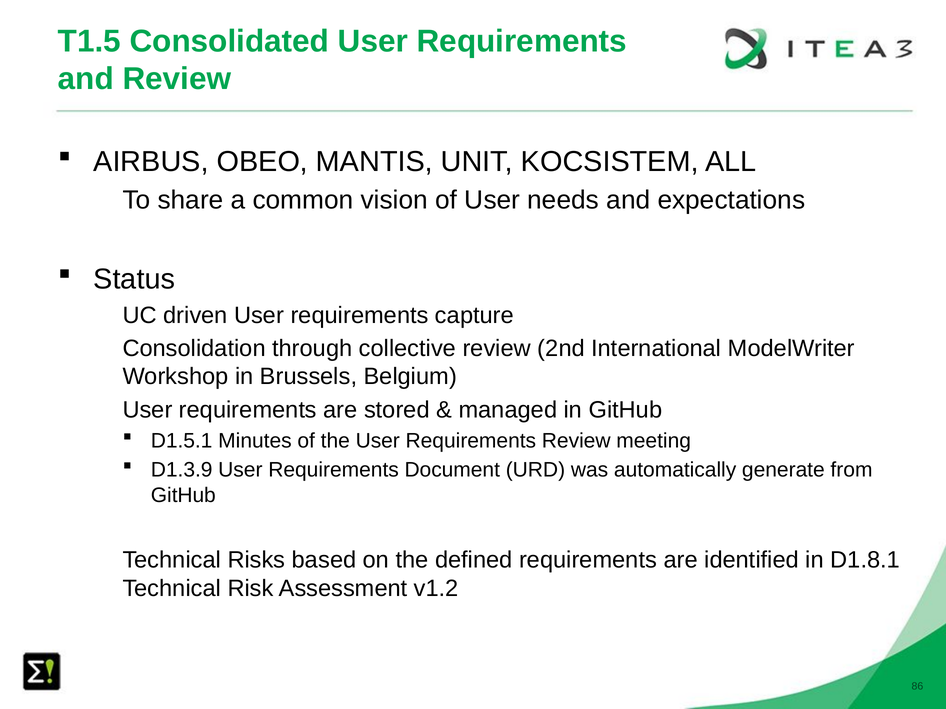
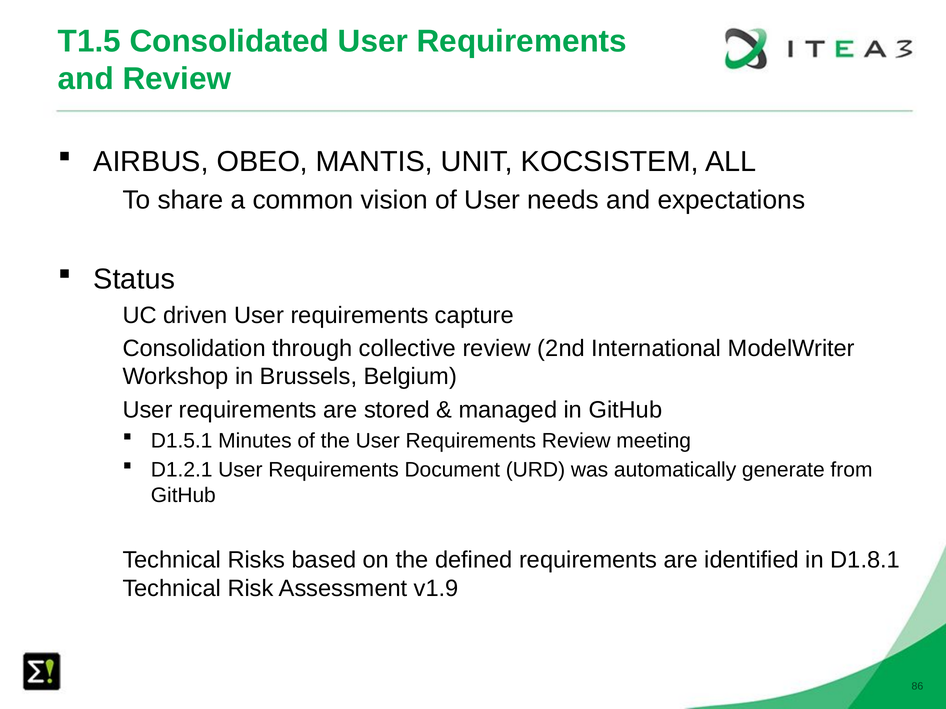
D1.3.9: D1.3.9 -> D1.2.1
v1.2: v1.2 -> v1.9
